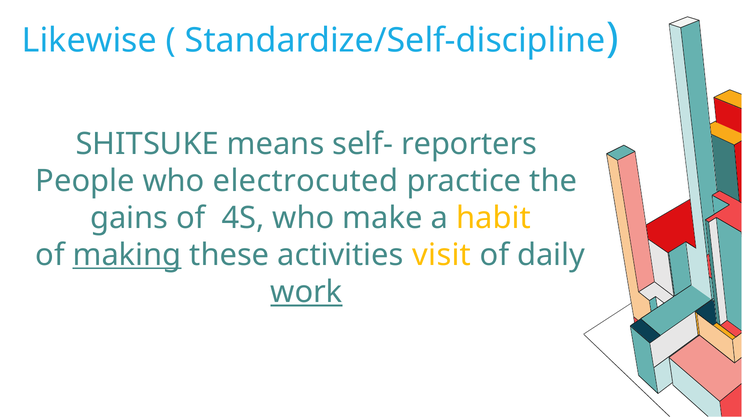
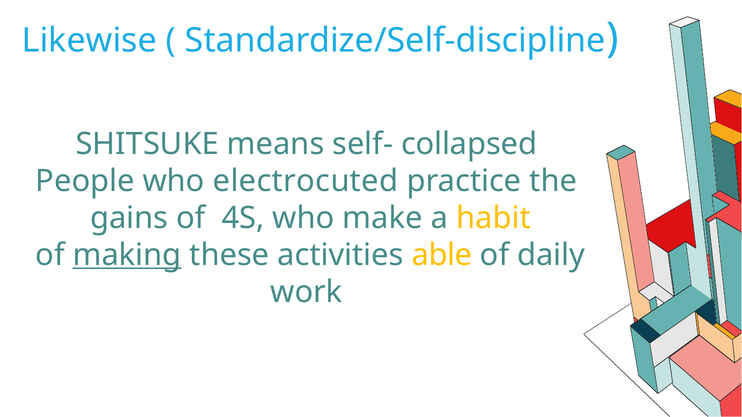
reporters: reporters -> collapsed
visit: visit -> able
work underline: present -> none
